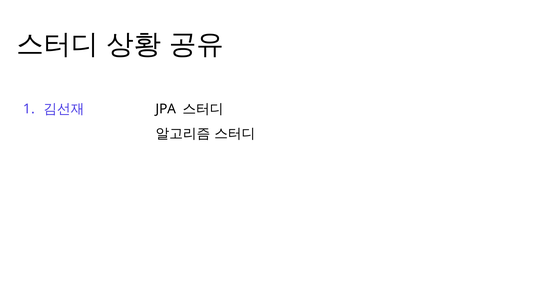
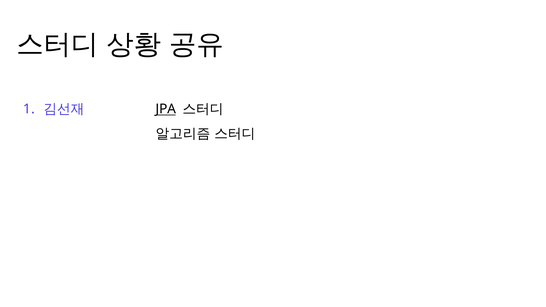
JPA underline: none -> present
